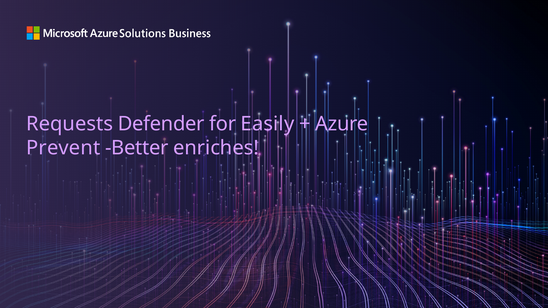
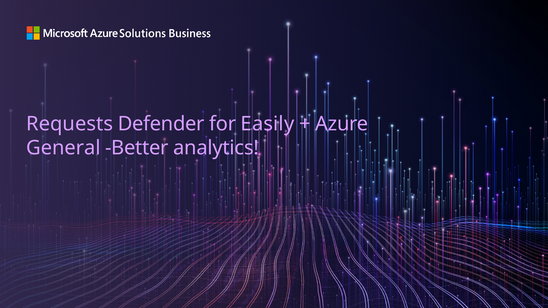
Prevent: Prevent -> General
enriches: enriches -> analytics
